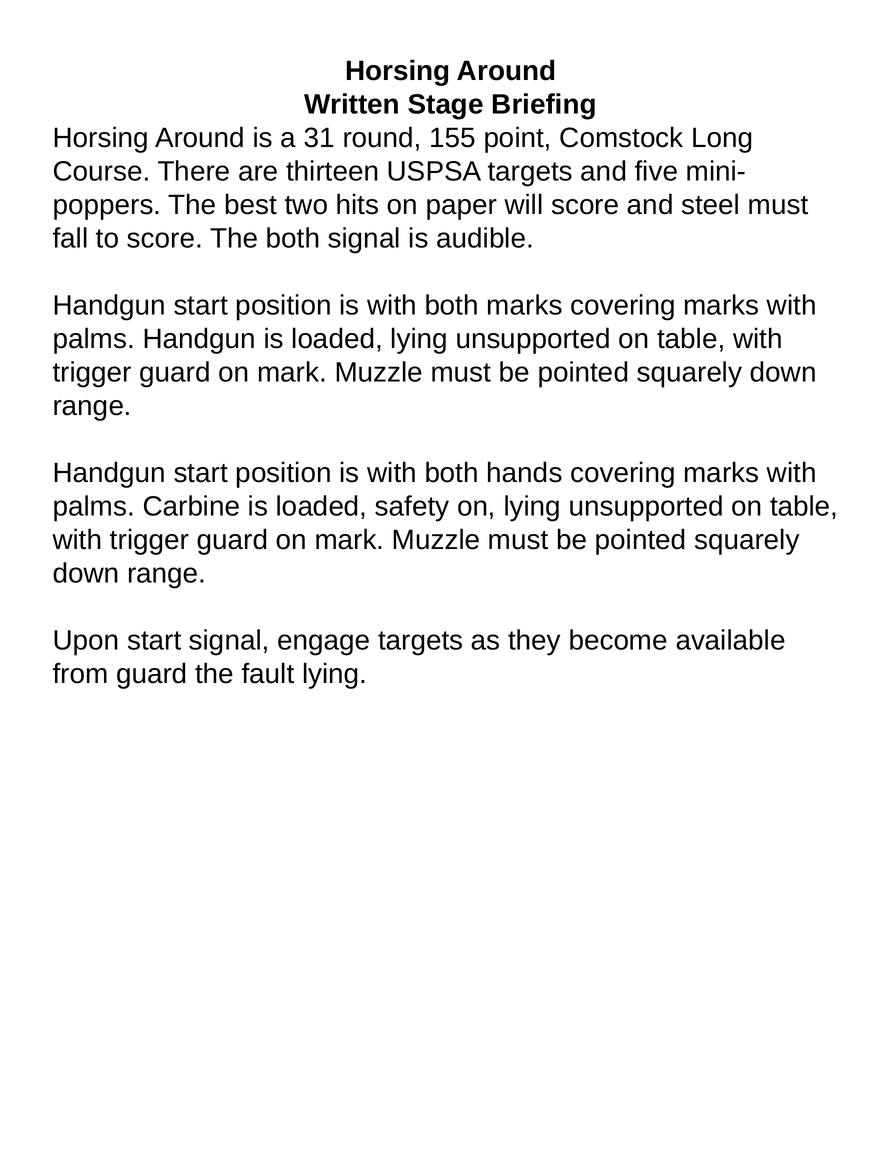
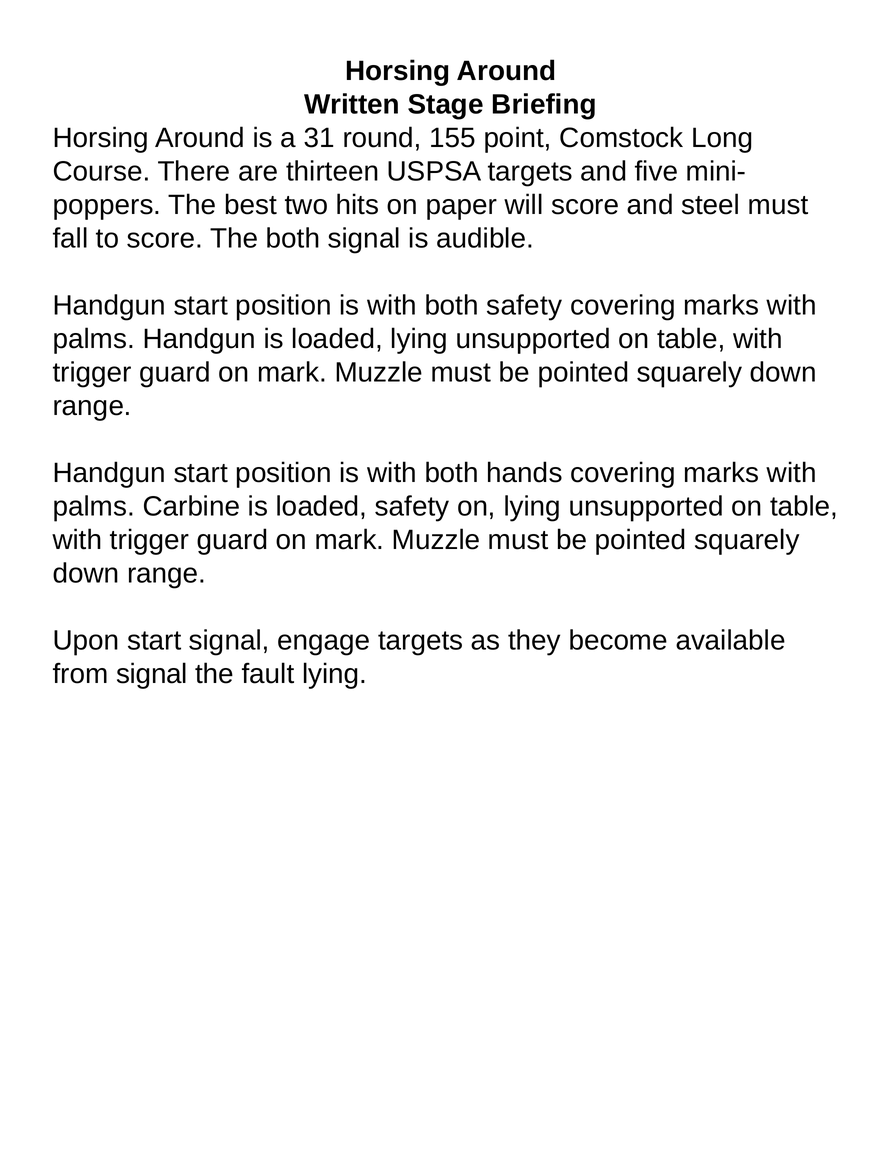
both marks: marks -> safety
from guard: guard -> signal
